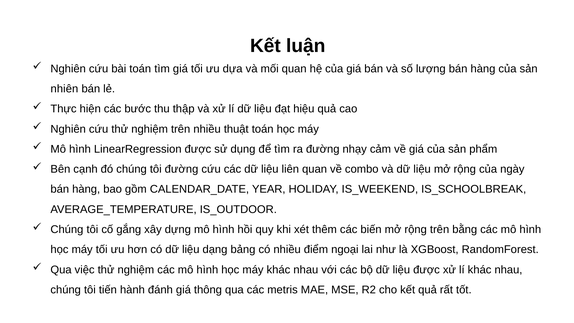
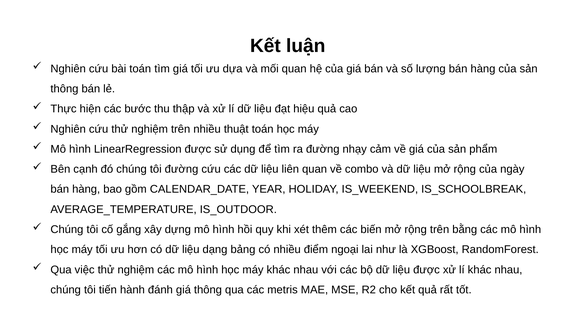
nhiên at (64, 89): nhiên -> thông
